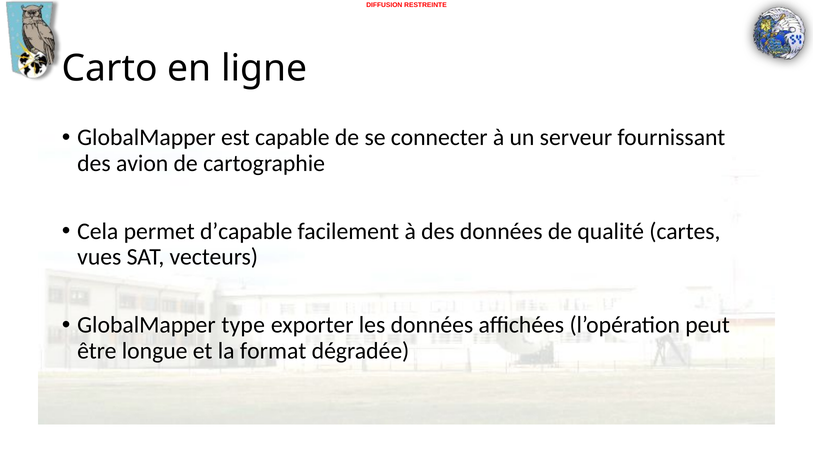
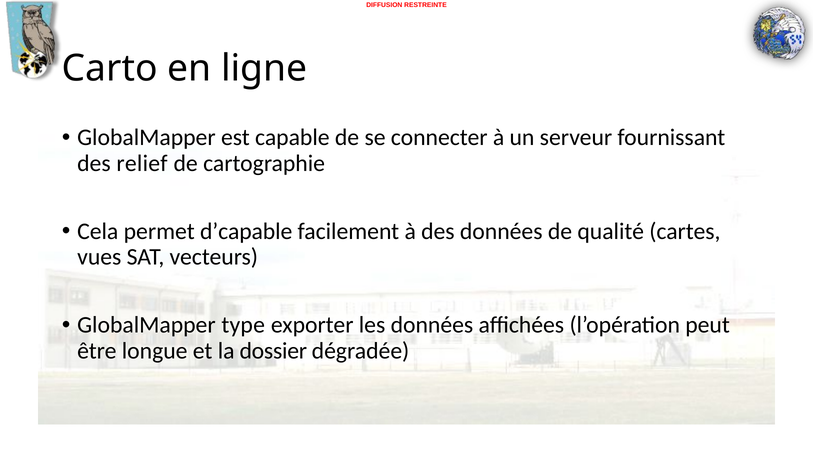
avion: avion -> relief
format: format -> dossier
